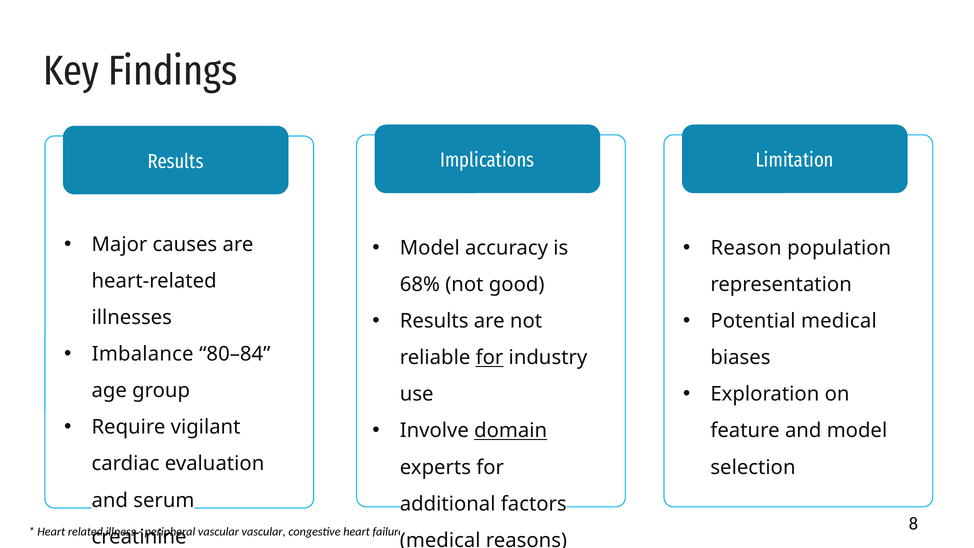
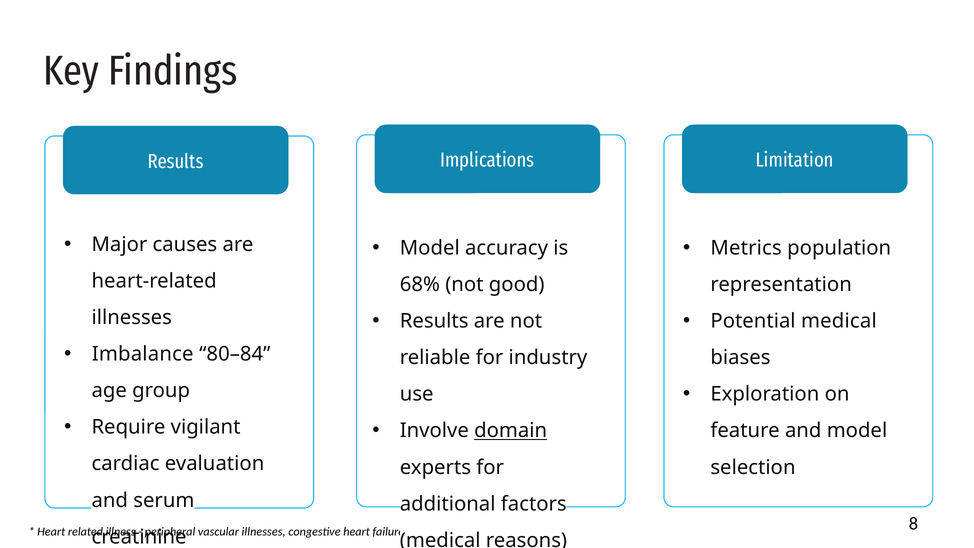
Reason: Reason -> Metrics
for at (490, 358) underline: present -> none
vascular vascular: vascular -> illnesses
